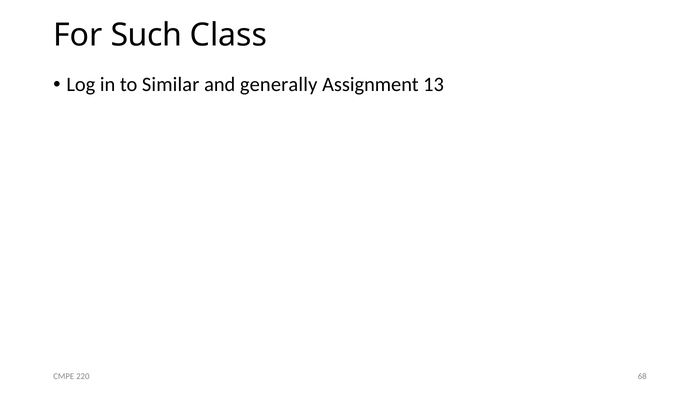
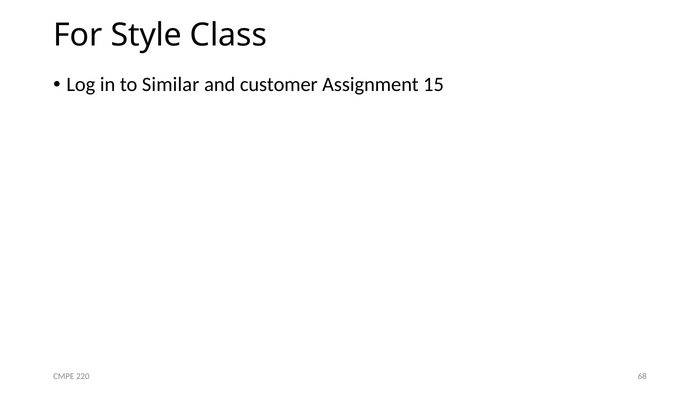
Such: Such -> Style
generally: generally -> customer
13: 13 -> 15
